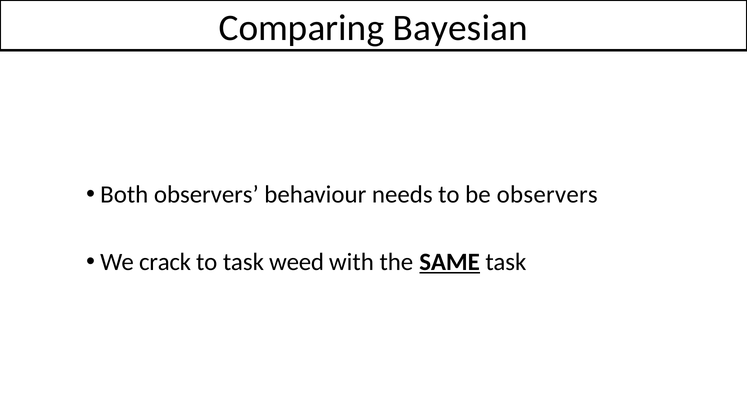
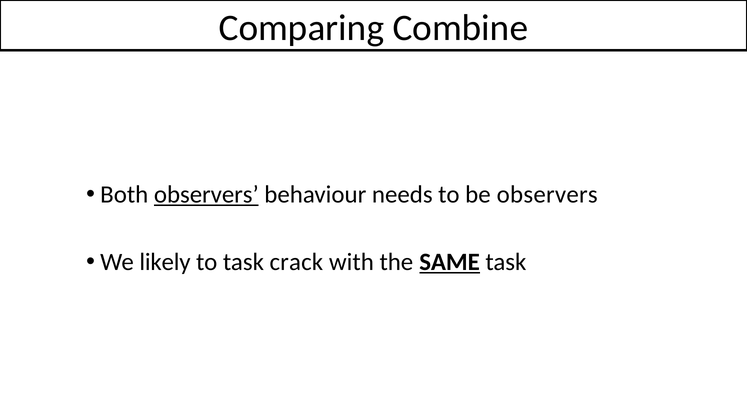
Bayesian: Bayesian -> Combine
observers at (206, 195) underline: none -> present
crack: crack -> likely
weed: weed -> crack
